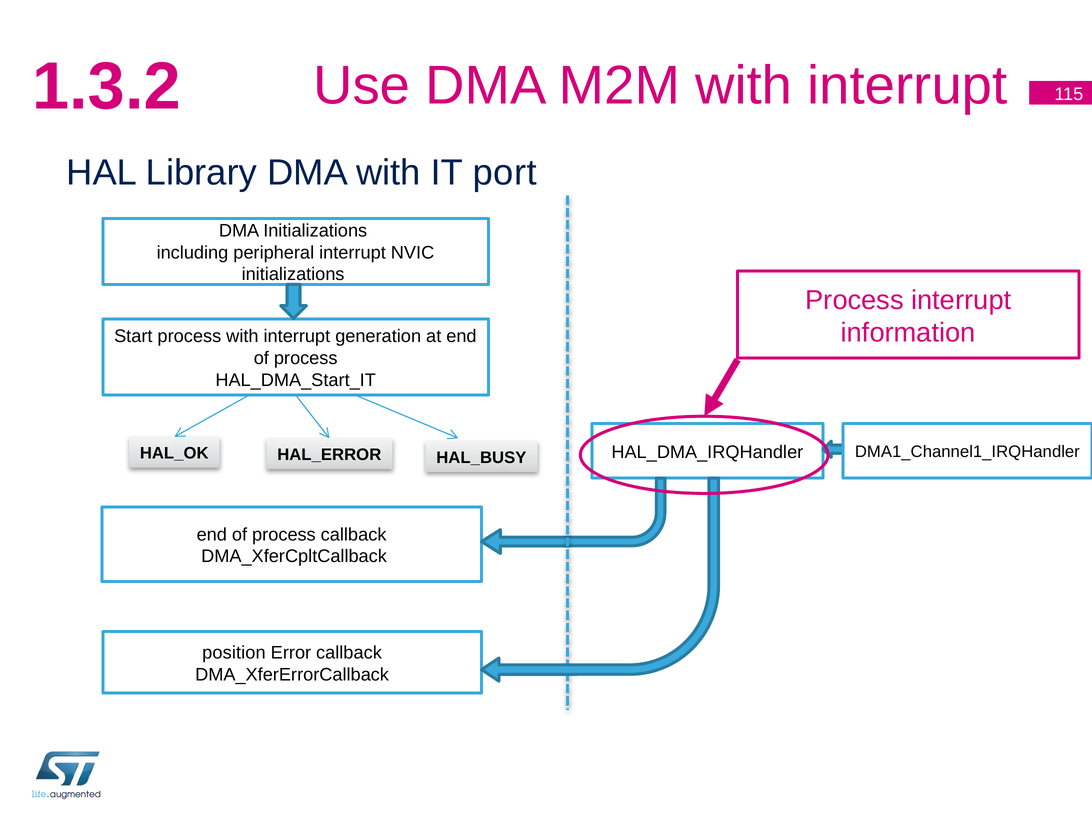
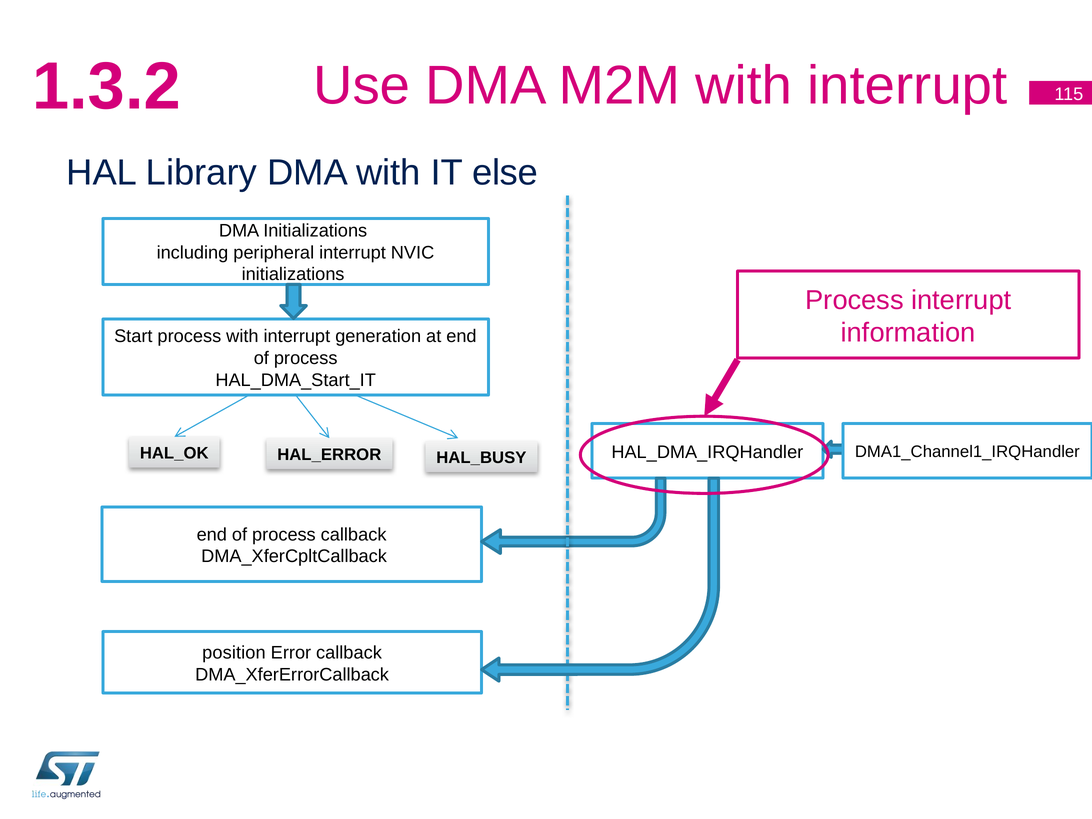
port: port -> else
